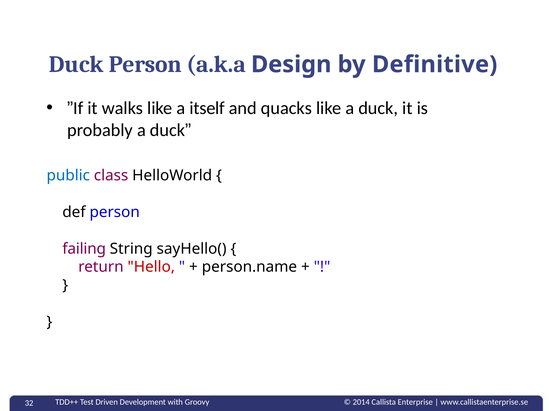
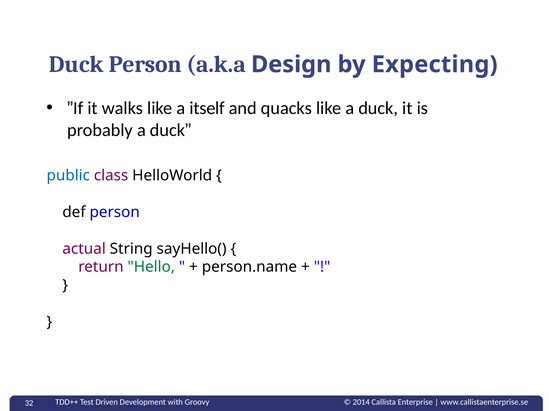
Definitive: Definitive -> Expecting
failing: failing -> actual
Hello colour: red -> green
